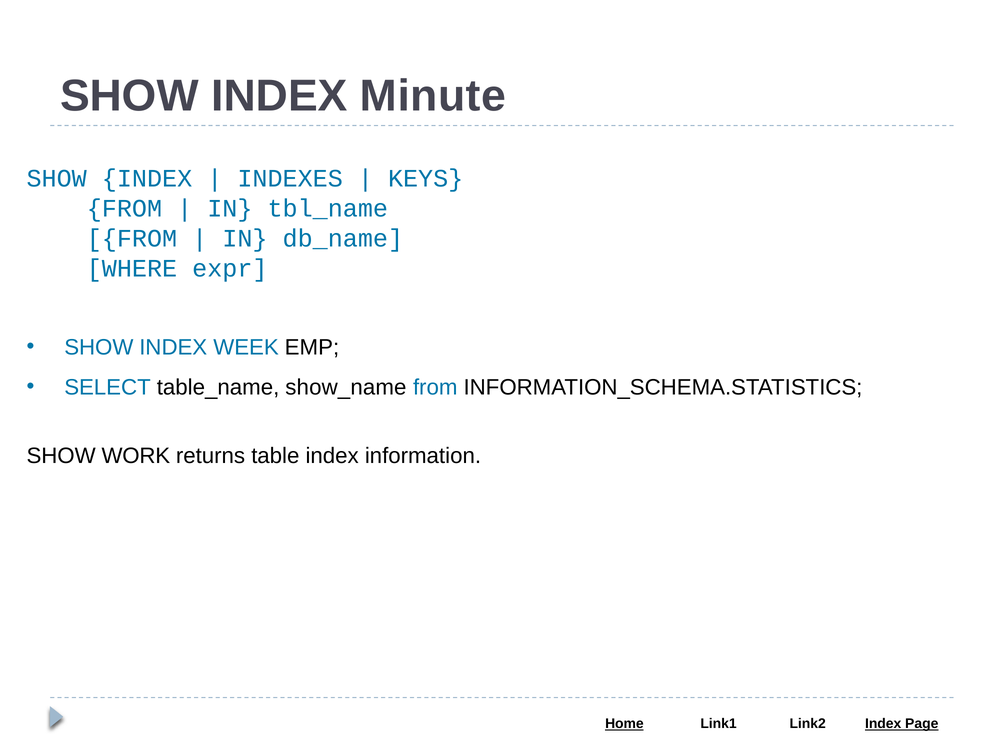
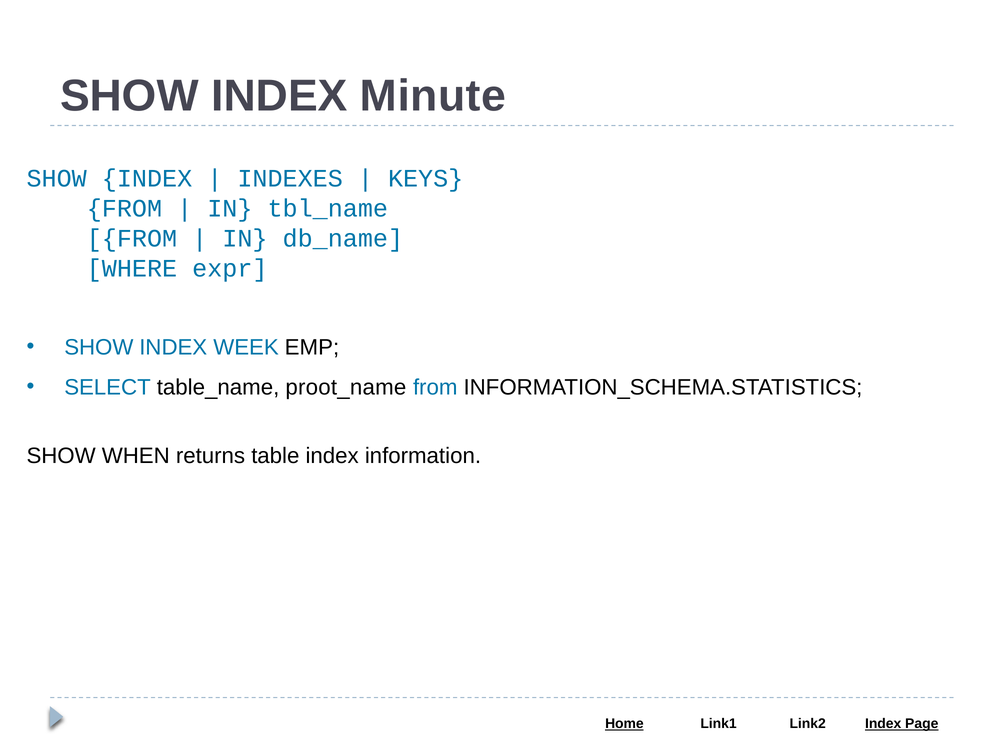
show_name: show_name -> proot_name
WORK: WORK -> WHEN
